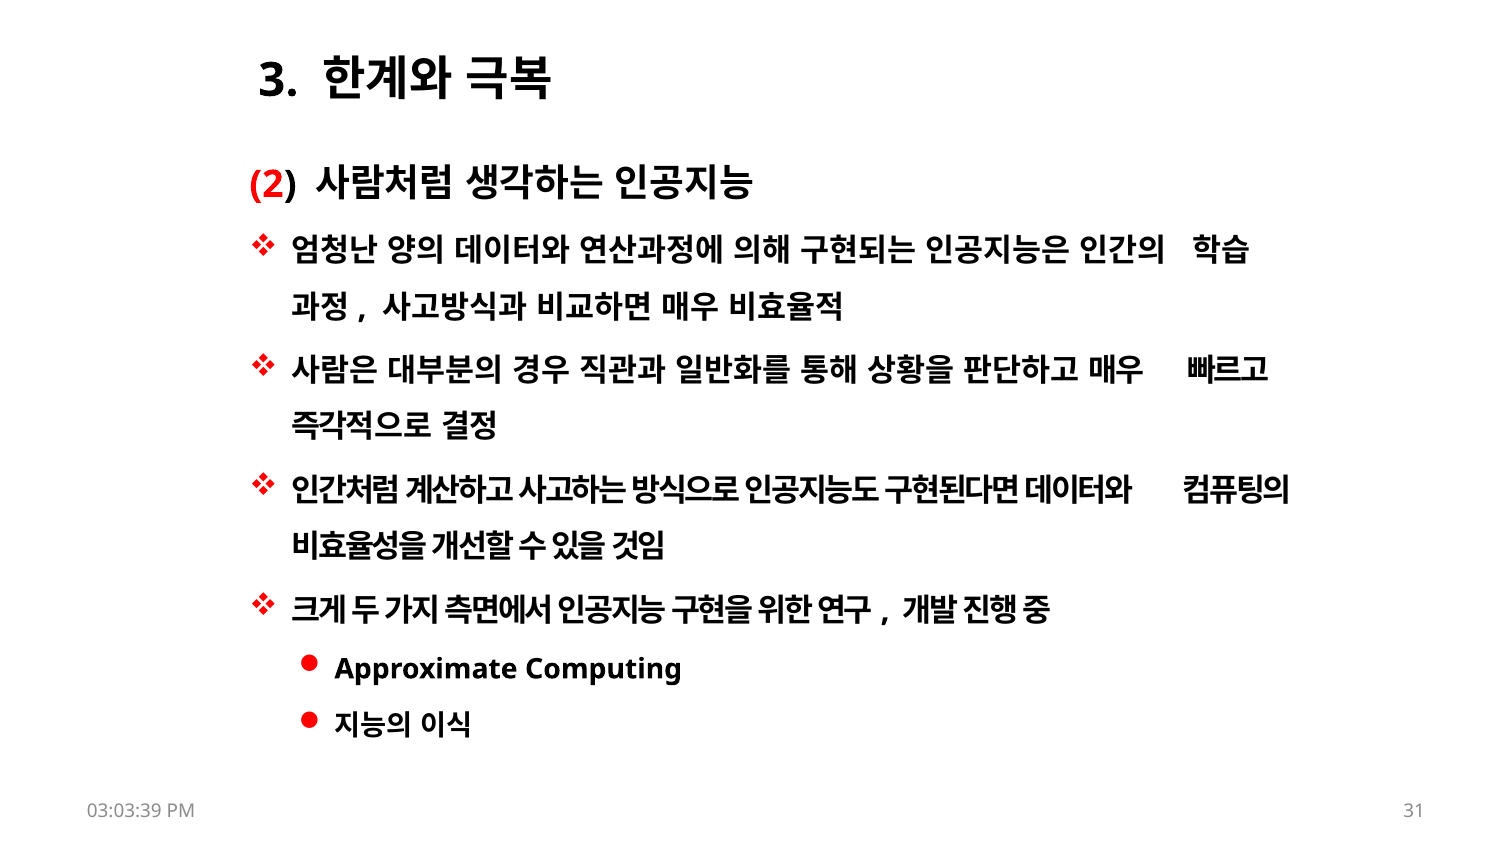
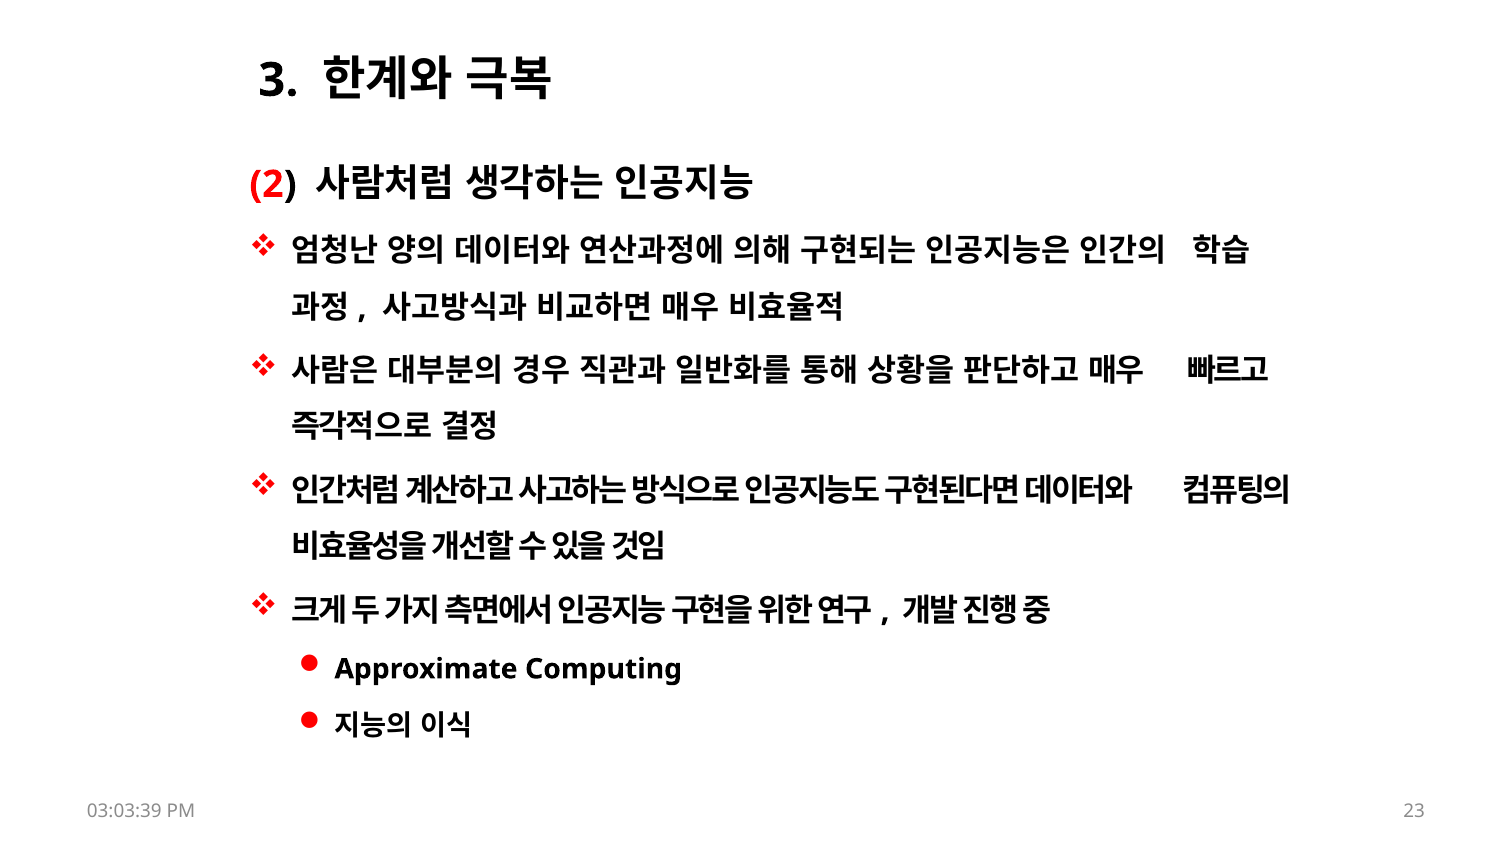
31: 31 -> 23
